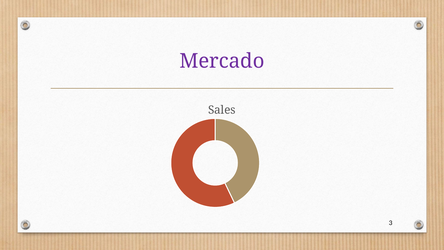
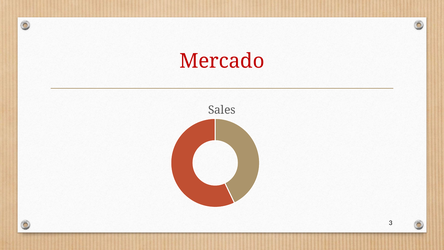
Mercado colour: purple -> red
